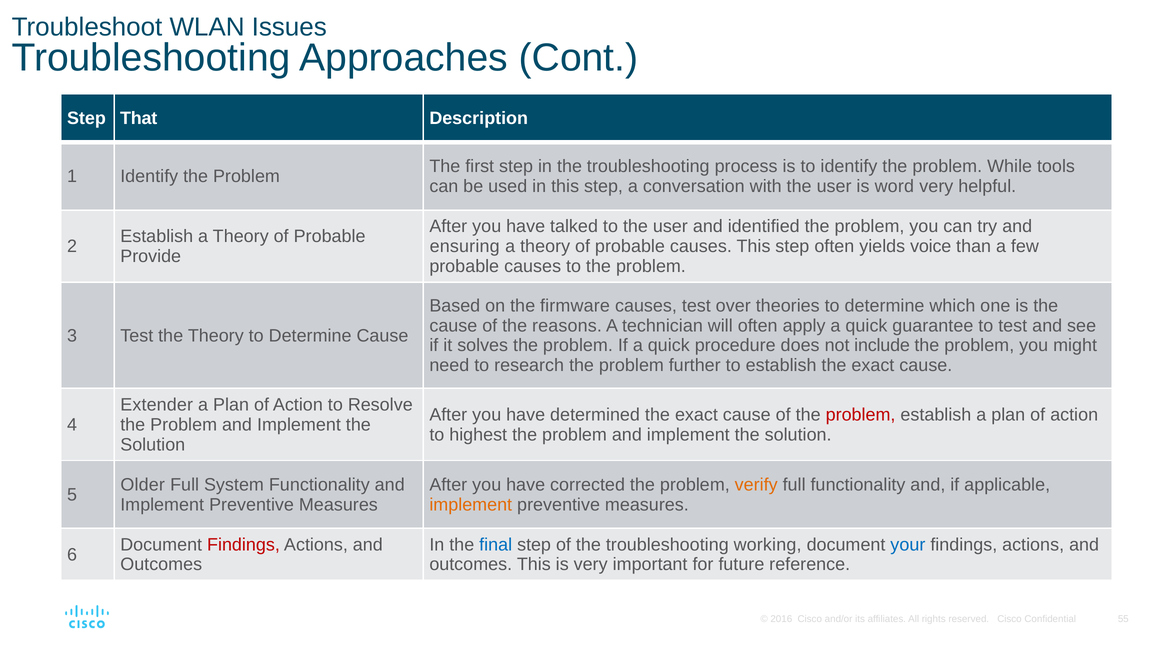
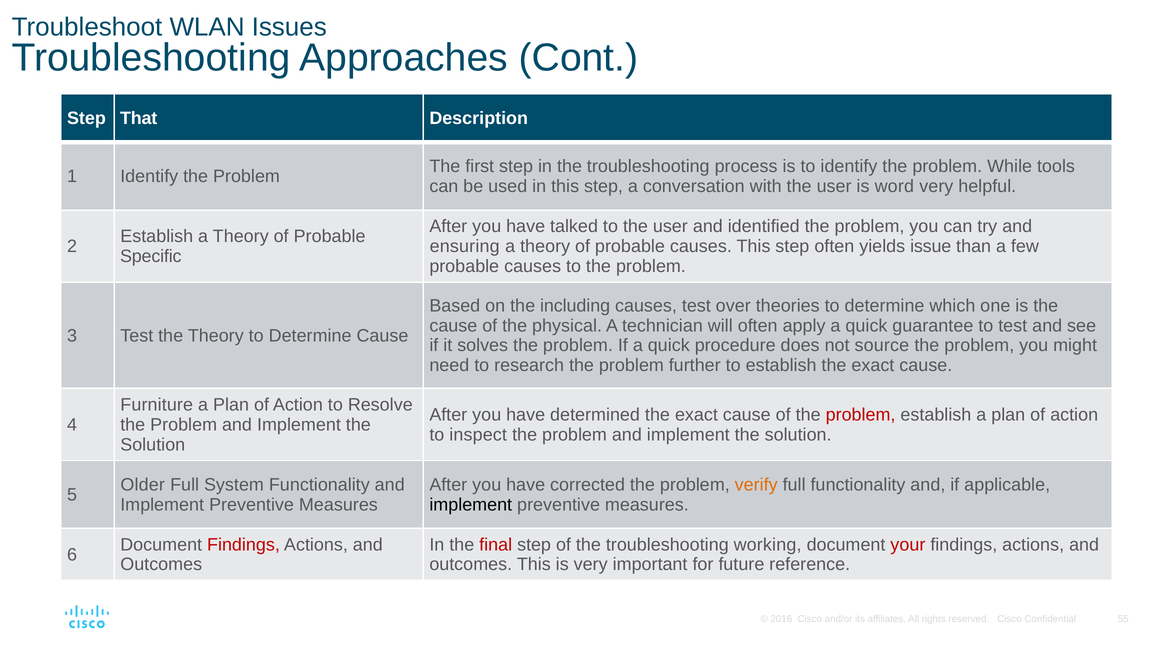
voice: voice -> issue
Provide: Provide -> Specific
firmware: firmware -> including
reasons: reasons -> physical
include: include -> source
Extender: Extender -> Furniture
highest: highest -> inspect
implement at (471, 505) colour: orange -> black
final colour: blue -> red
your colour: blue -> red
